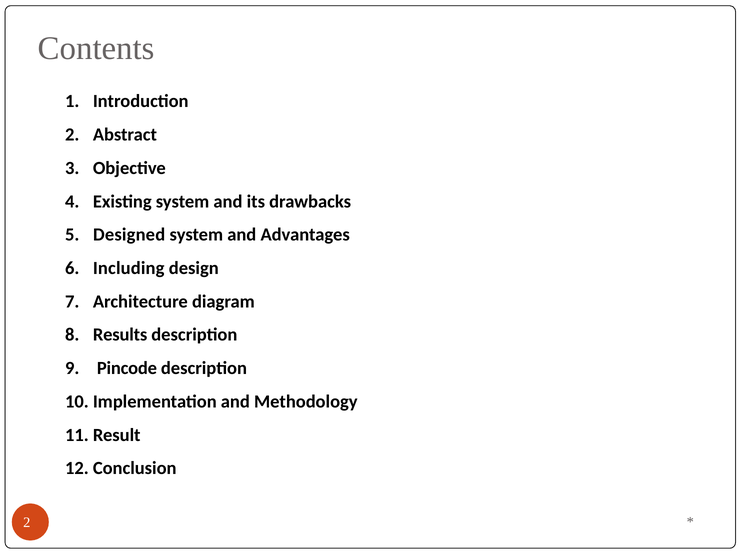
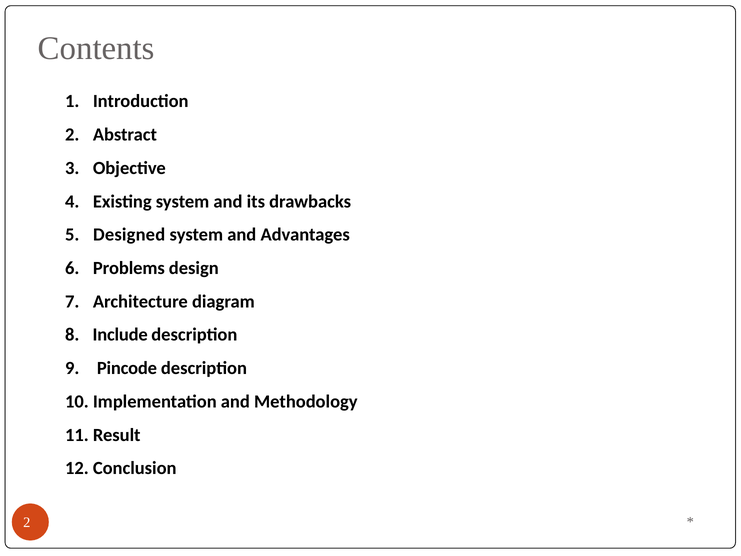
Including: Including -> Problems
Results: Results -> Include
